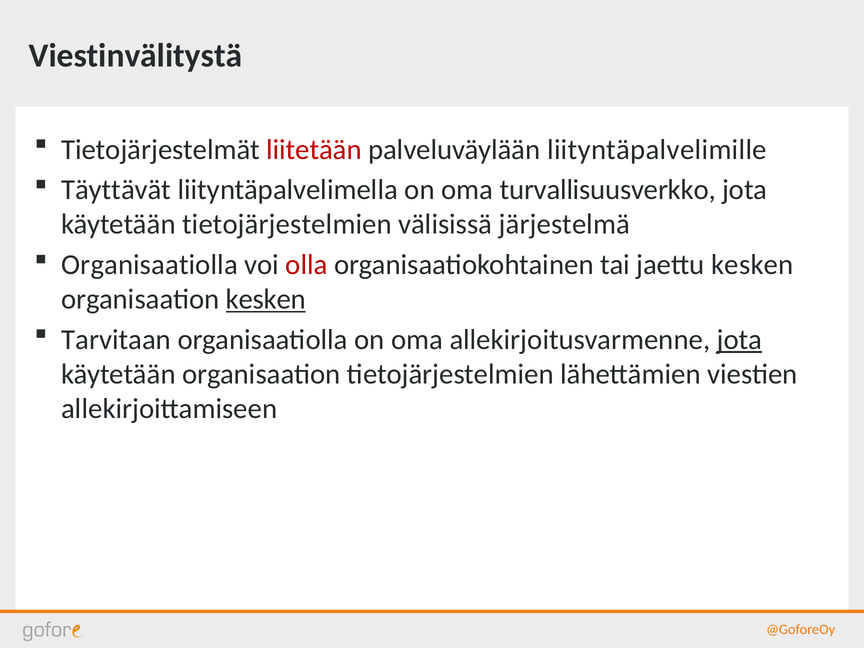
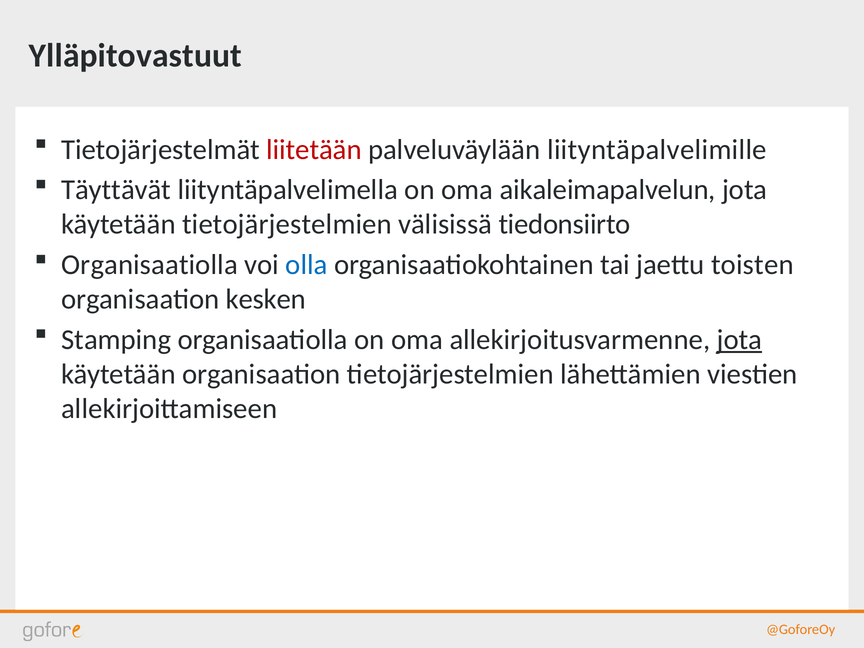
Viestinvälitystä: Viestinvälitystä -> Ylläpitovastuut
turvallisuusverkko: turvallisuusverkko -> aikaleimapalvelun
järjestelmä: järjestelmä -> tiedonsiirto
olla colour: red -> blue
jaettu kesken: kesken -> toisten
kesken at (266, 299) underline: present -> none
Tarvitaan: Tarvitaan -> Stamping
